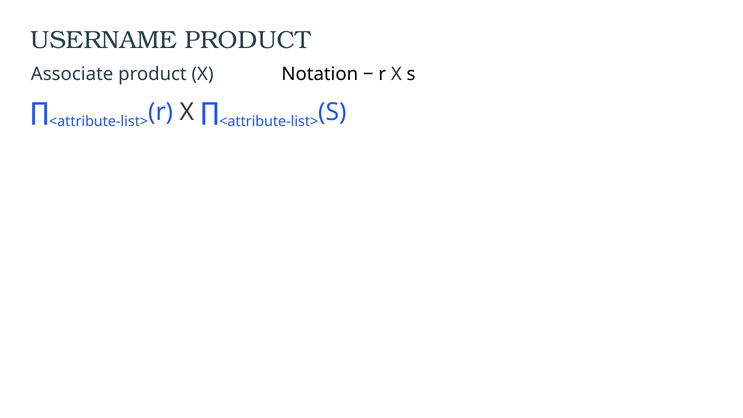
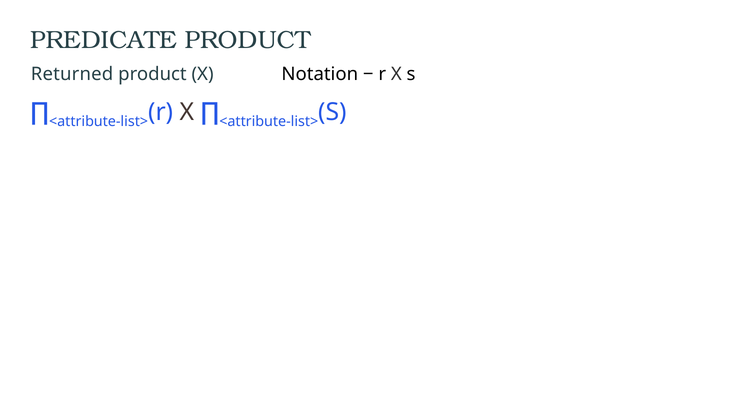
USERNAME: USERNAME -> PREDICATE
Associate: Associate -> Returned
